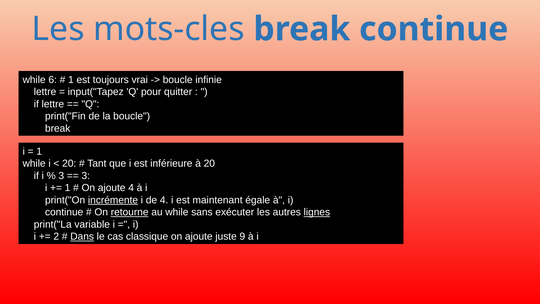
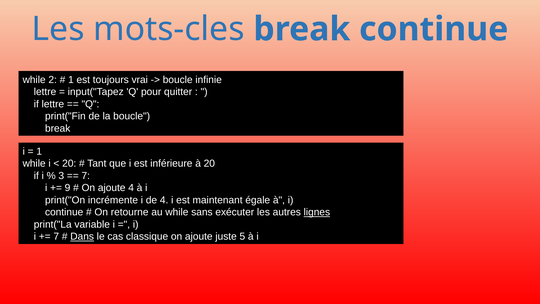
6: 6 -> 2
3 at (86, 176): 3 -> 7
1 at (68, 188): 1 -> 9
incrémente underline: present -> none
retourne underline: present -> none
2 at (56, 236): 2 -> 7
9: 9 -> 5
